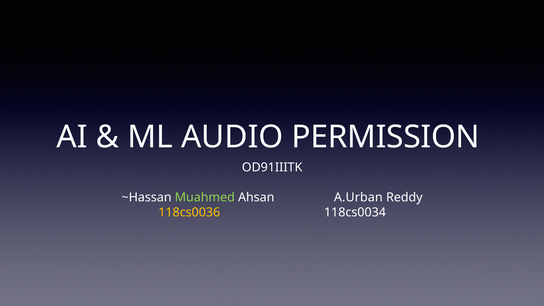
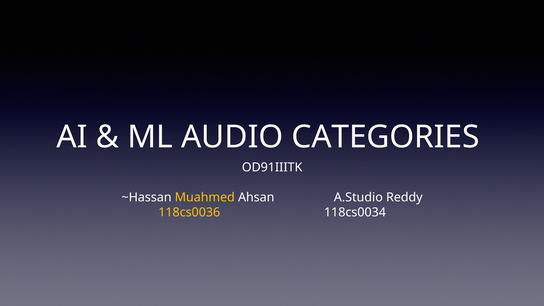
PERMISSION: PERMISSION -> CATEGORIES
Muahmed colour: light green -> yellow
A.Urban: A.Urban -> A.Studio
